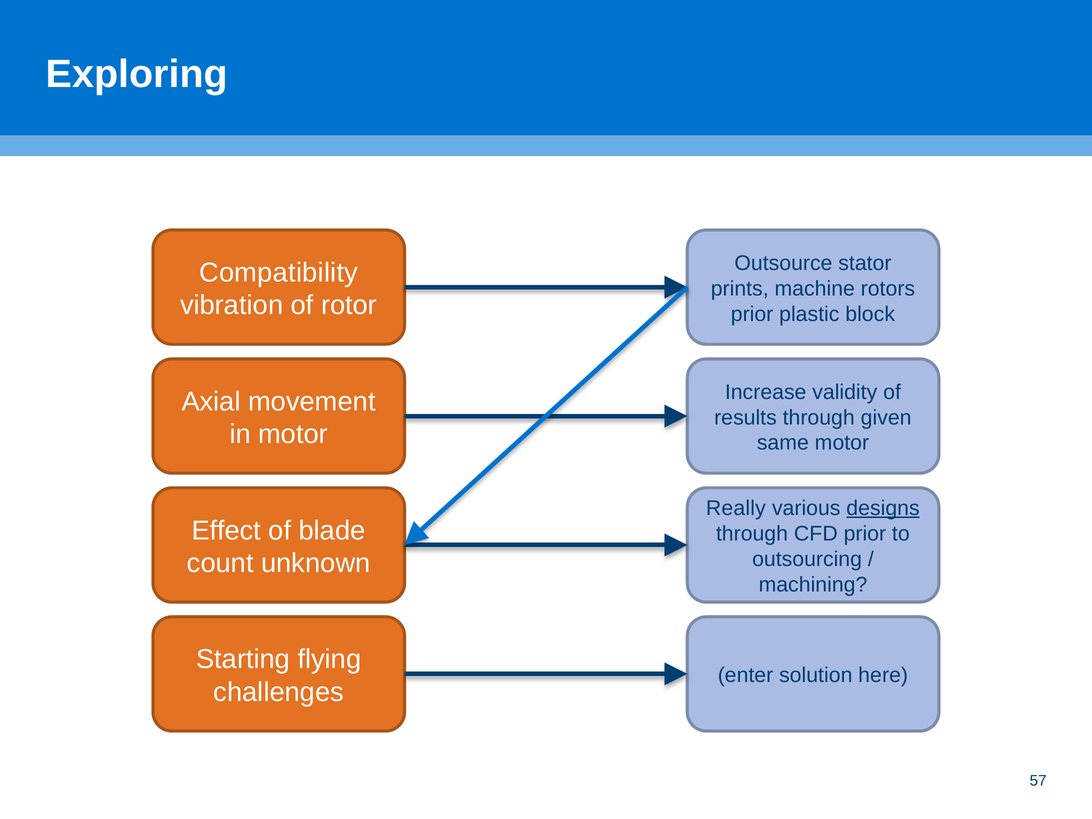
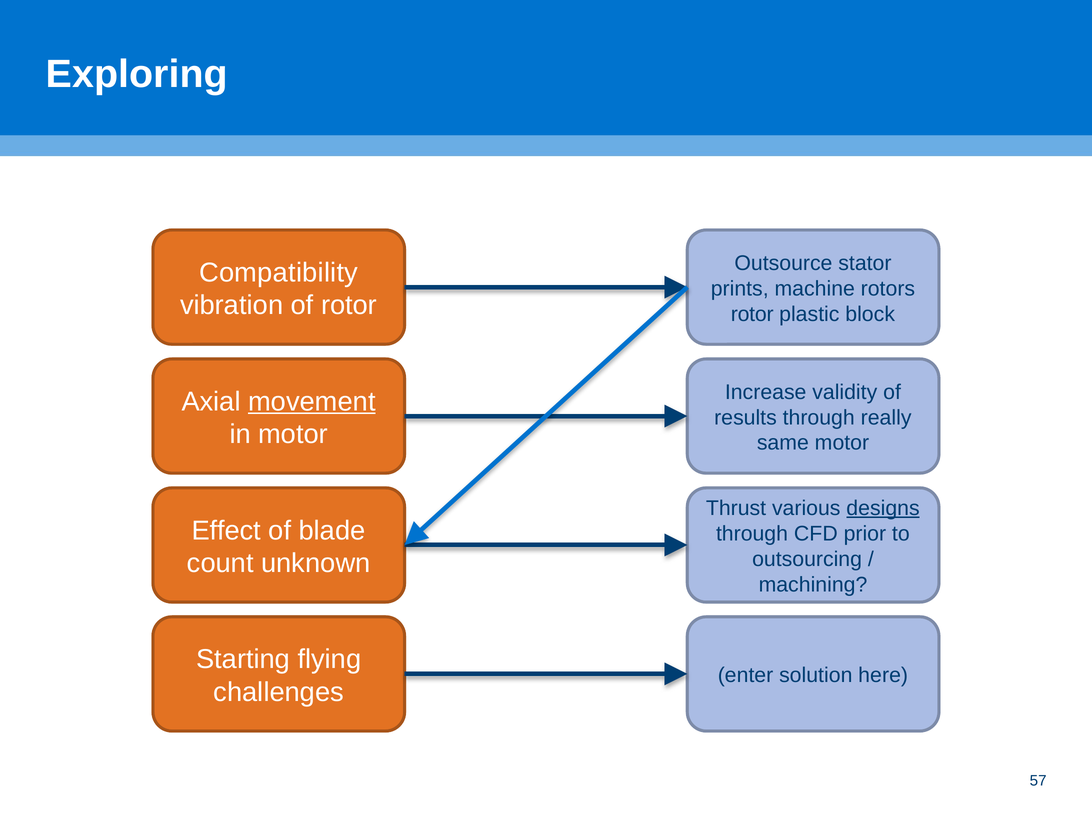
prior at (752, 314): prior -> rotor
movement underline: none -> present
given: given -> really
Really: Really -> Thrust
